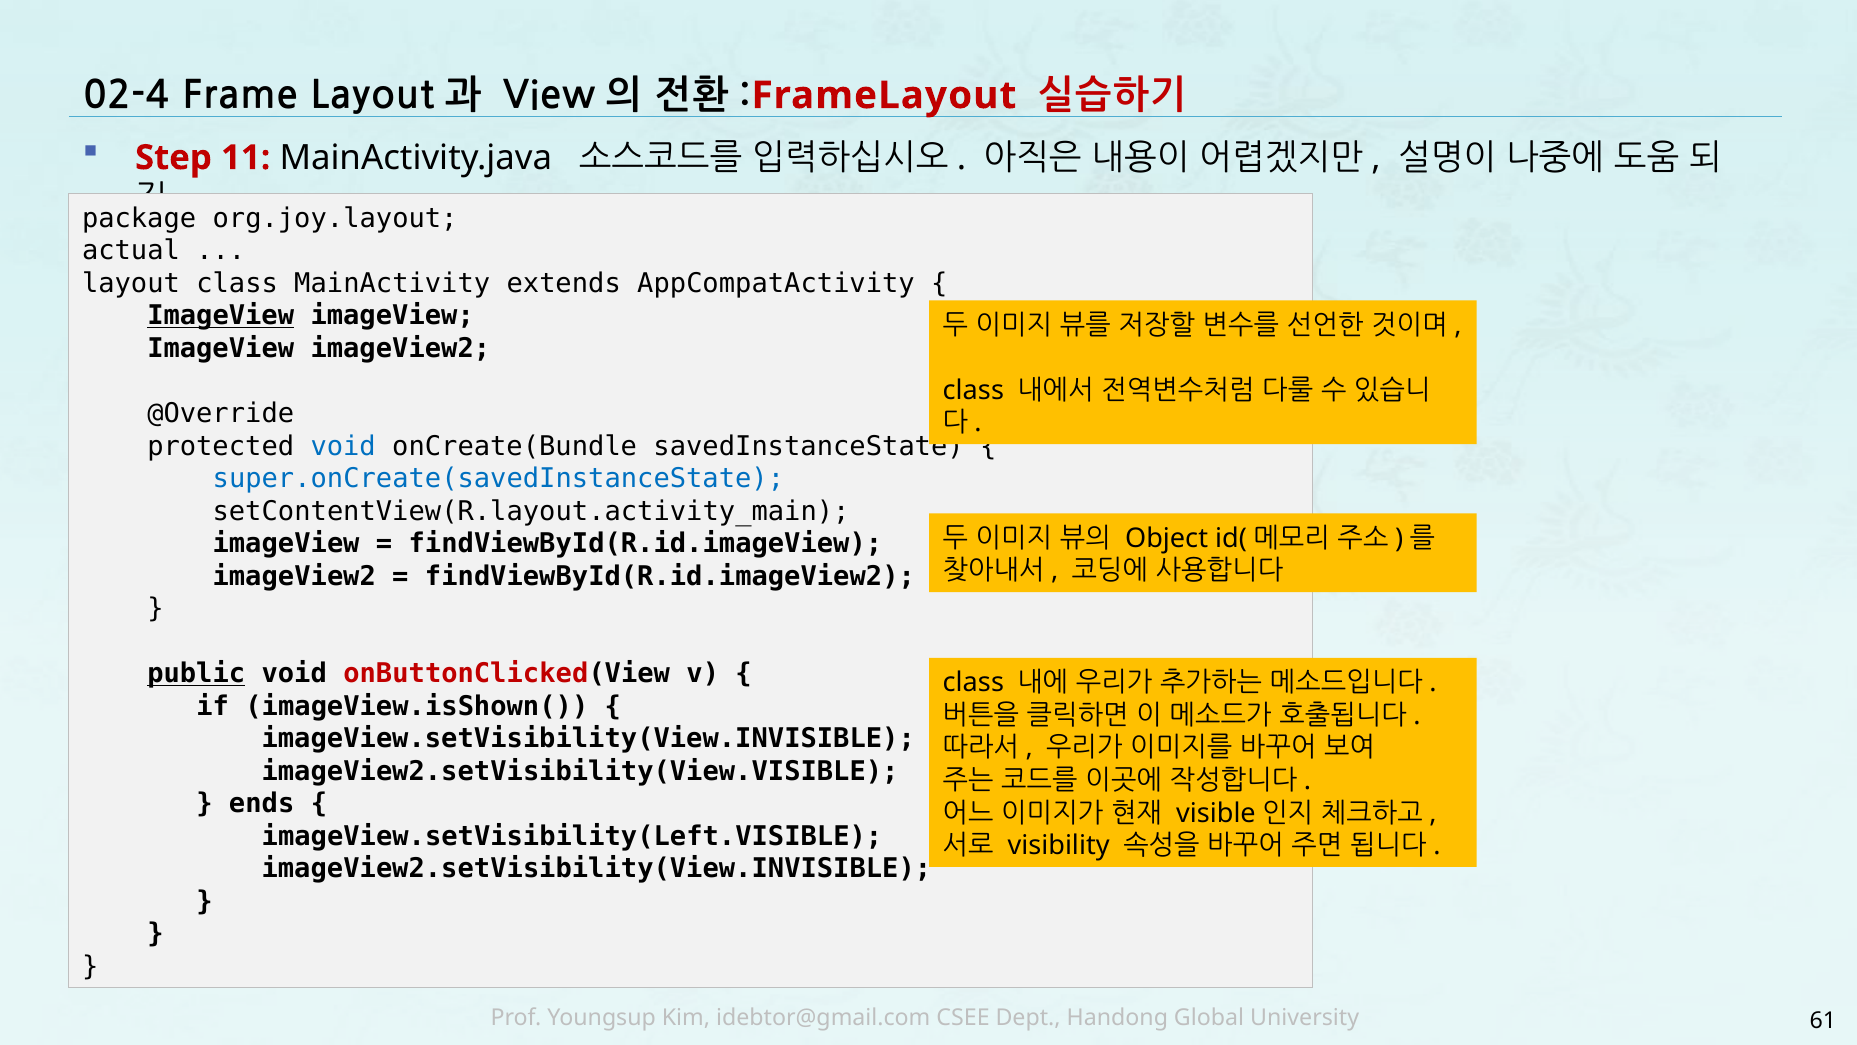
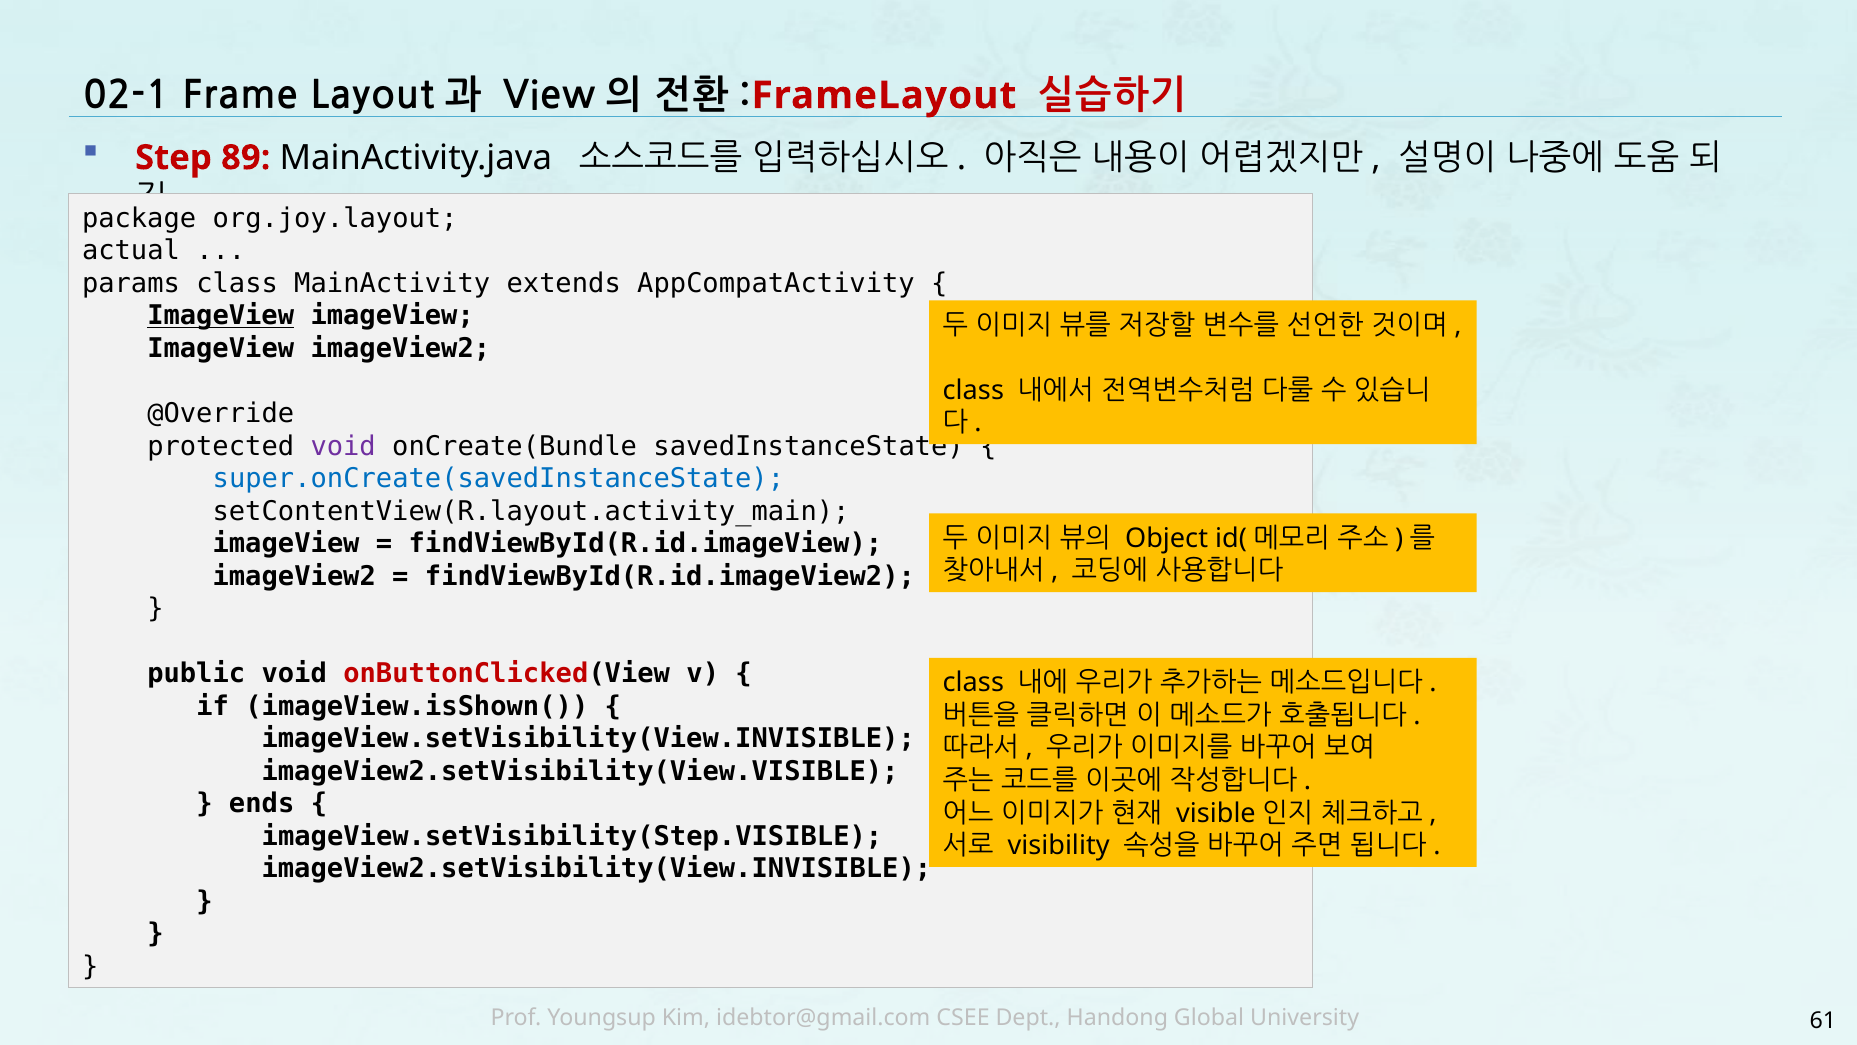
02-4: 02-4 -> 02-1
11: 11 -> 89
layout at (131, 283): layout -> params
void at (343, 446) colour: blue -> purple
public underline: present -> none
imageView.setVisibility(Left.VISIBLE: imageView.setVisibility(Left.VISIBLE -> imageView.setVisibility(Step.VISIBLE
